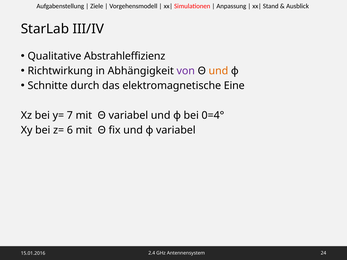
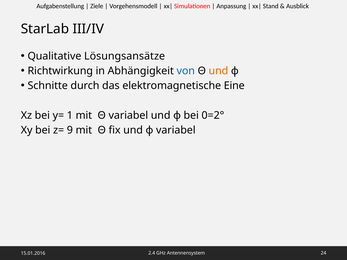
Abstrahleffizienz: Abstrahleffizienz -> Lösungsansätze
von colour: purple -> blue
7: 7 -> 1
0=4°: 0=4° -> 0=2°
6: 6 -> 9
